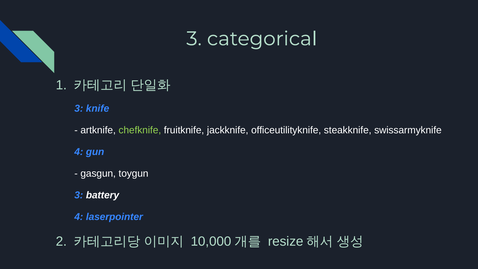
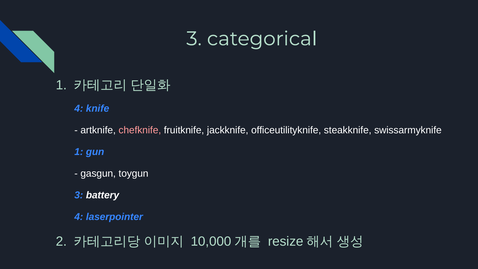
3 at (79, 109): 3 -> 4
chefknife colour: light green -> pink
4 at (79, 152): 4 -> 1
